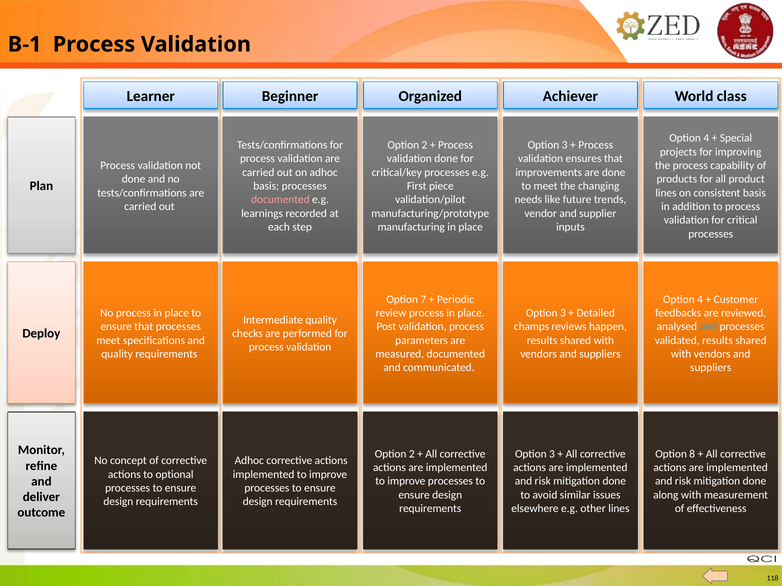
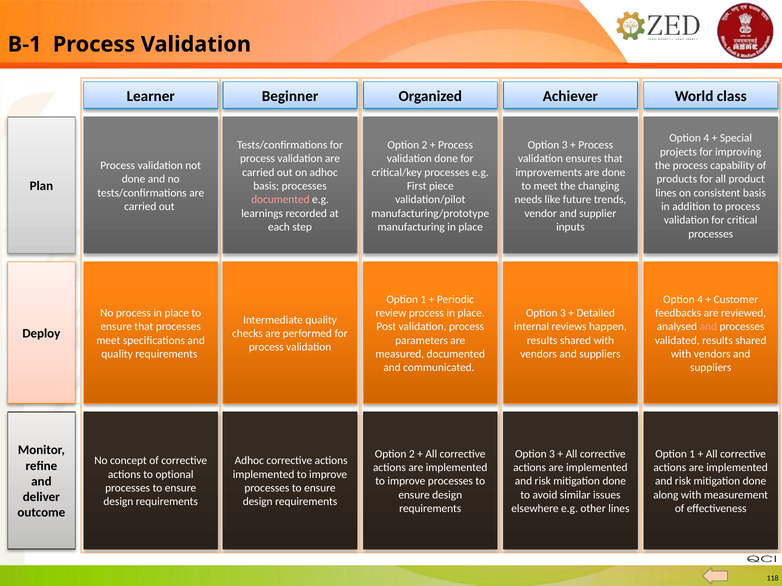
7 at (423, 300): 7 -> 1
champs: champs -> internal
and at (708, 327) colour: light blue -> pink
8 at (692, 454): 8 -> 1
